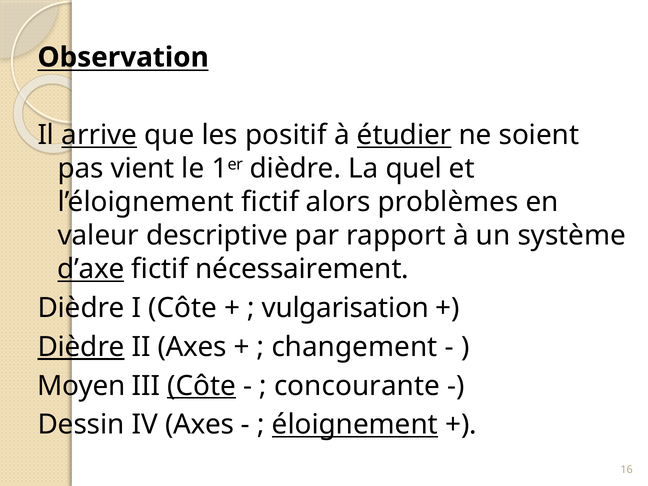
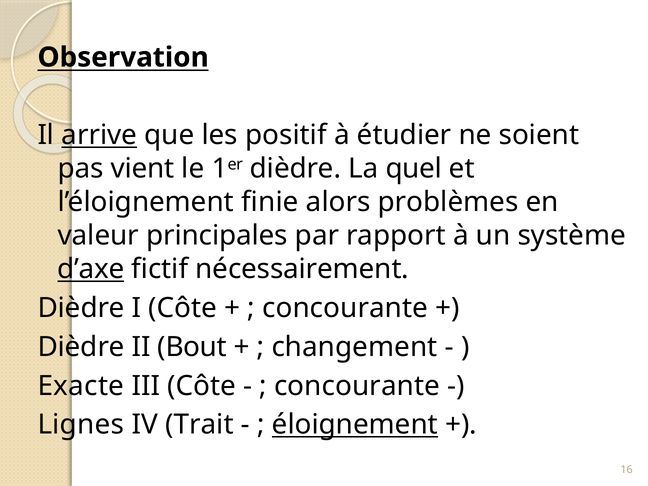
étudier underline: present -> none
l’éloignement fictif: fictif -> finie
descriptive: descriptive -> principales
vulgarisation at (345, 308): vulgarisation -> concourante
Dièdre at (81, 347) underline: present -> none
II Axes: Axes -> Bout
Moyen: Moyen -> Exacte
Côte at (202, 386) underline: present -> none
Dessin: Dessin -> Lignes
IV Axes: Axes -> Trait
